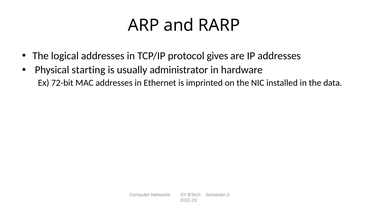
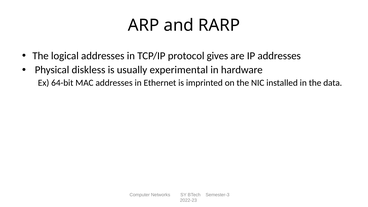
starting: starting -> diskless
administrator: administrator -> experimental
72-bit: 72-bit -> 64-bit
